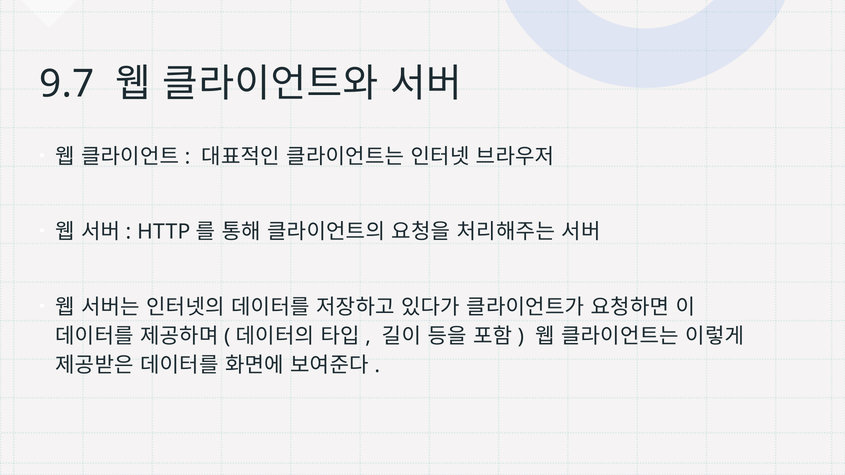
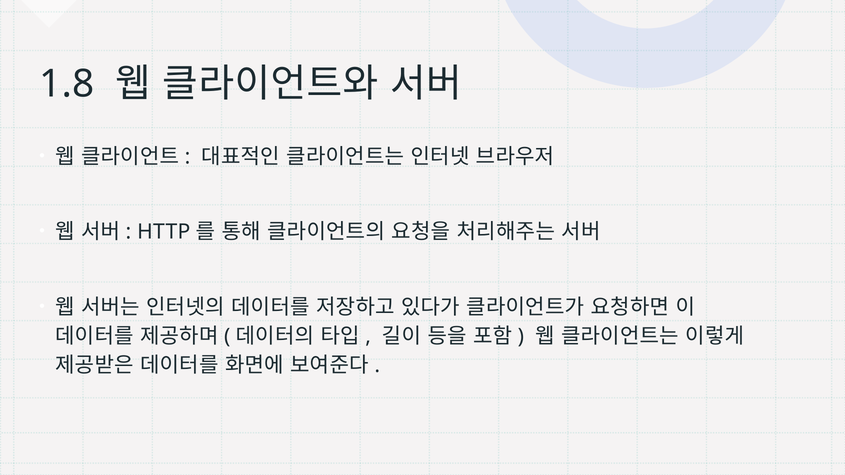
9.7: 9.7 -> 1.8
